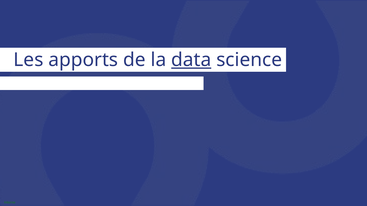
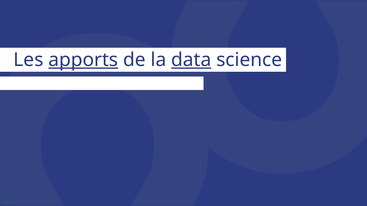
apports underline: none -> present
